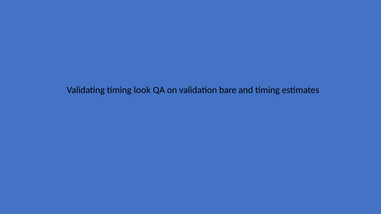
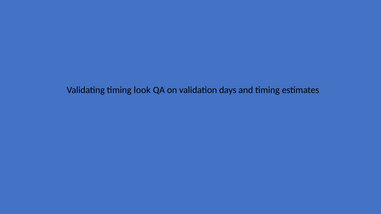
bare: bare -> days
